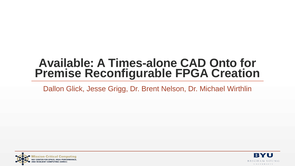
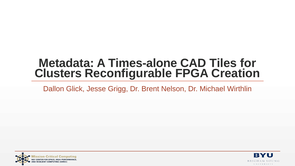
Available: Available -> Metadata
Onto: Onto -> Tiles
Premise: Premise -> Clusters
